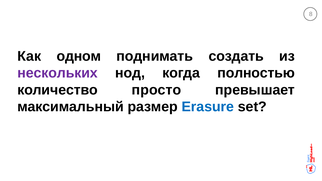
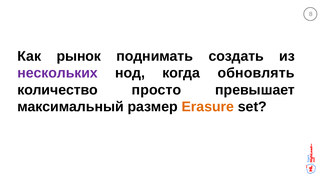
одном: одном -> рынок
полностью: полностью -> обновлять
Erasure colour: blue -> orange
